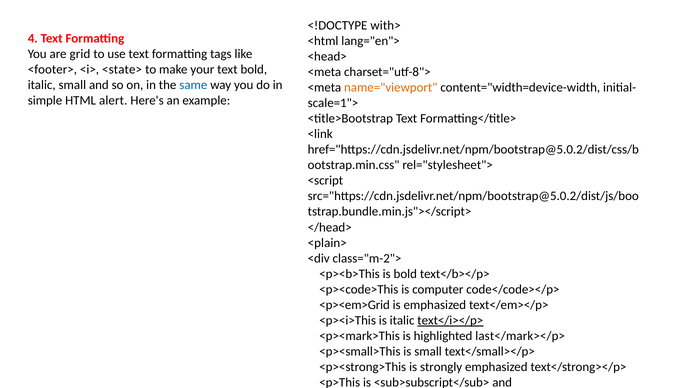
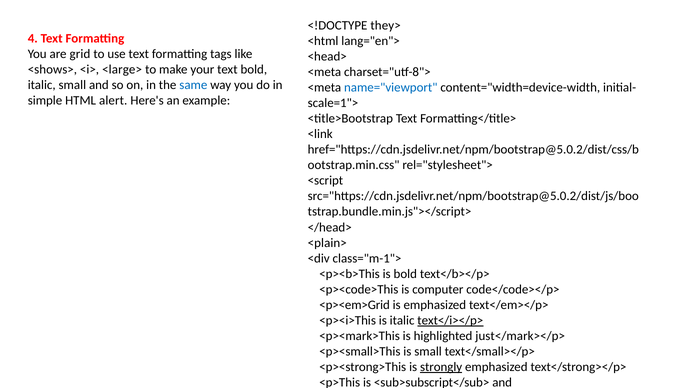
with>: with> -> they>
<footer>: <footer> -> <shows>
<state>: <state> -> <large>
name="viewport colour: orange -> blue
class="m-2">: class="m-2"> -> class="m-1">
last</mark></p>: last</mark></p> -> just</mark></p>
strongly underline: none -> present
